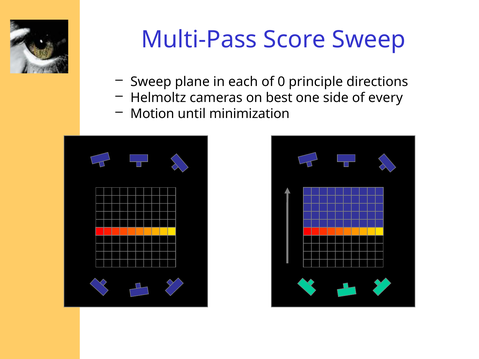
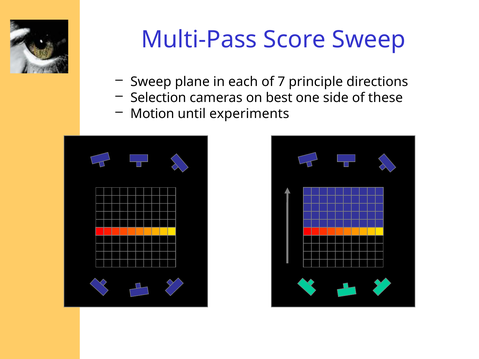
0: 0 -> 7
Helmoltz: Helmoltz -> Selection
every: every -> these
minimization: minimization -> experiments
